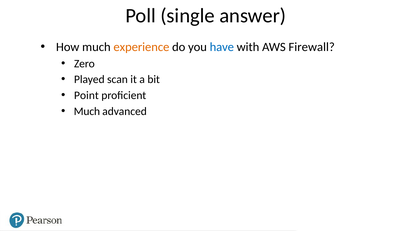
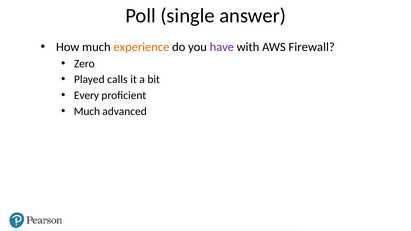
have colour: blue -> purple
scan: scan -> calls
Point: Point -> Every
